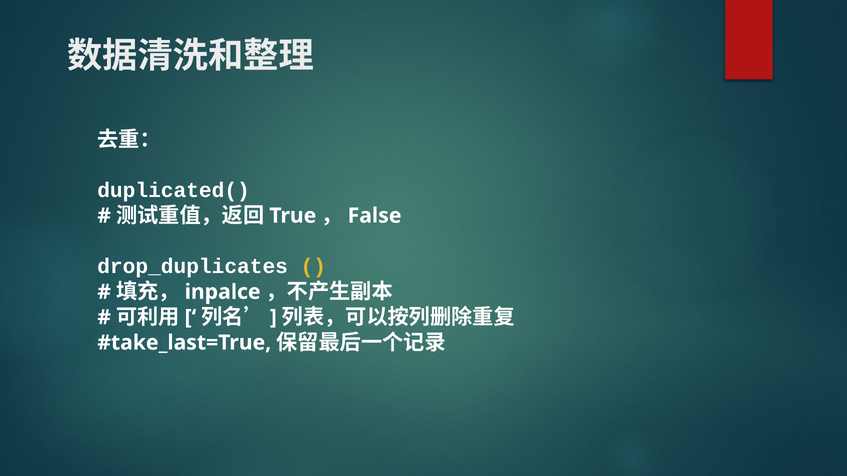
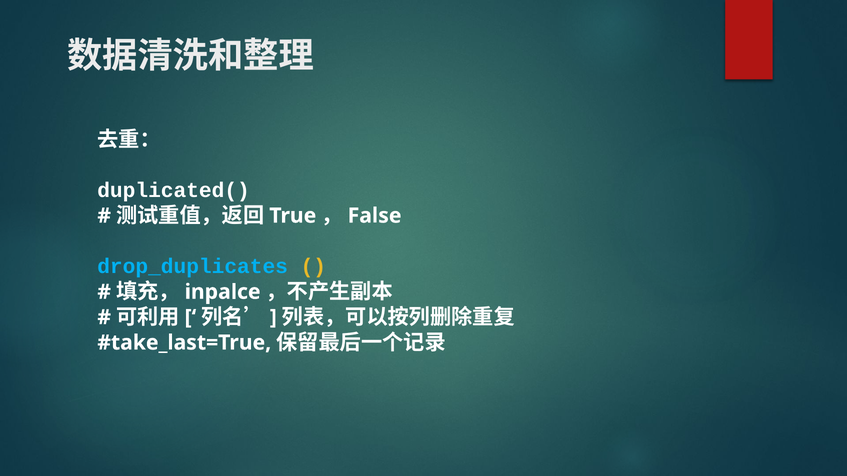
drop_duplicates colour: white -> light blue
